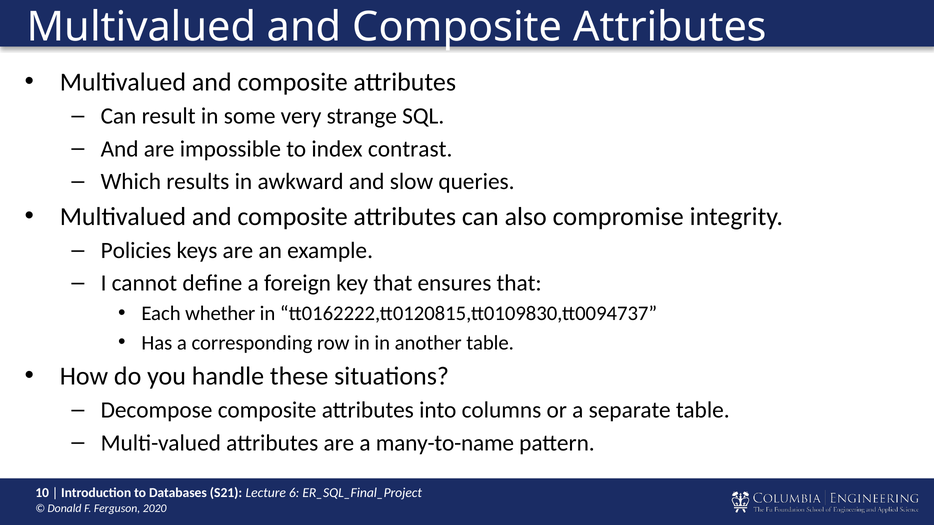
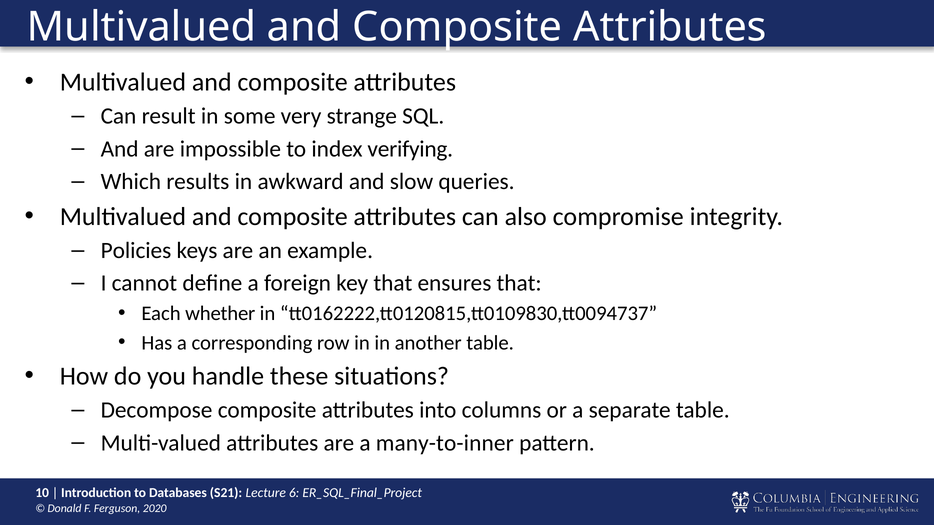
contrast: contrast -> verifying
many-to-name: many-to-name -> many-to-inner
